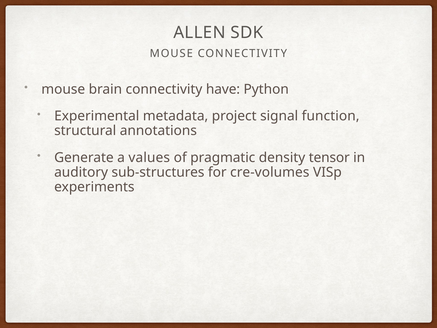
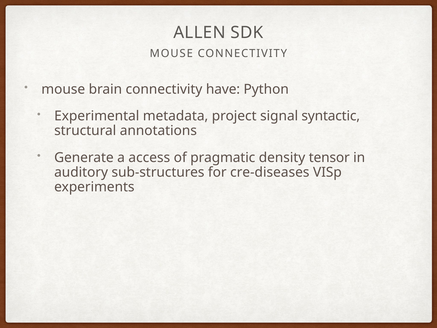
function: function -> syntactic
values: values -> access
cre-volumes: cre-volumes -> cre-diseases
